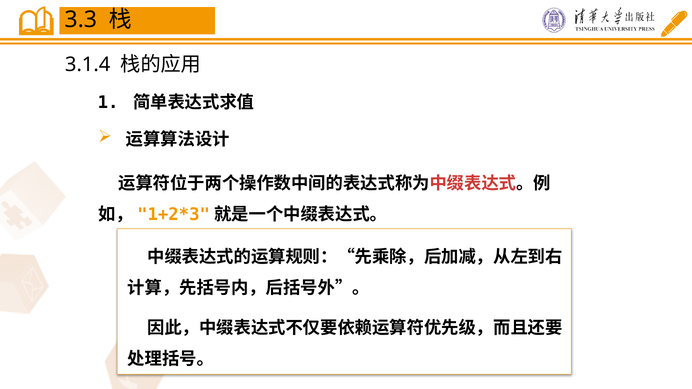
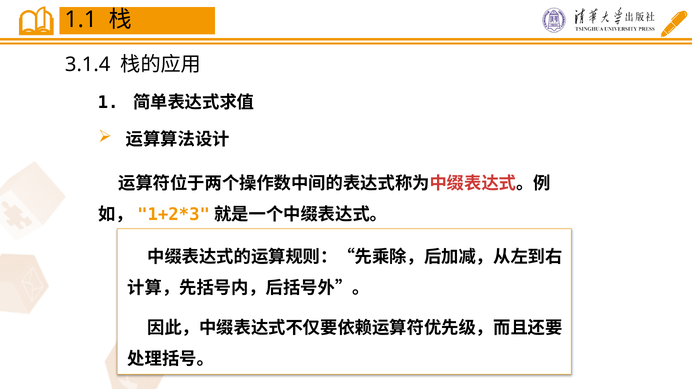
3.3: 3.3 -> 1.1
